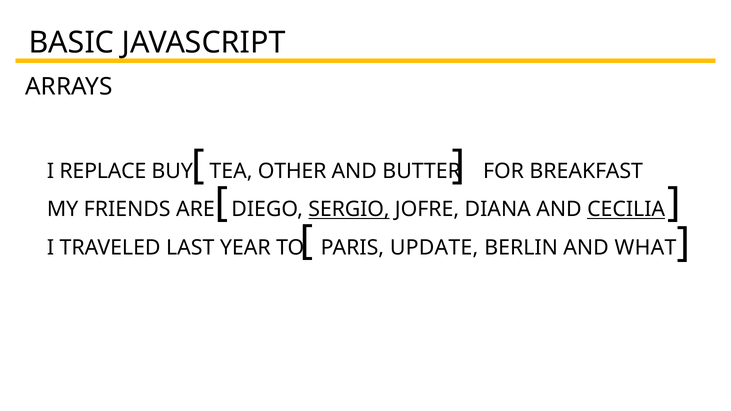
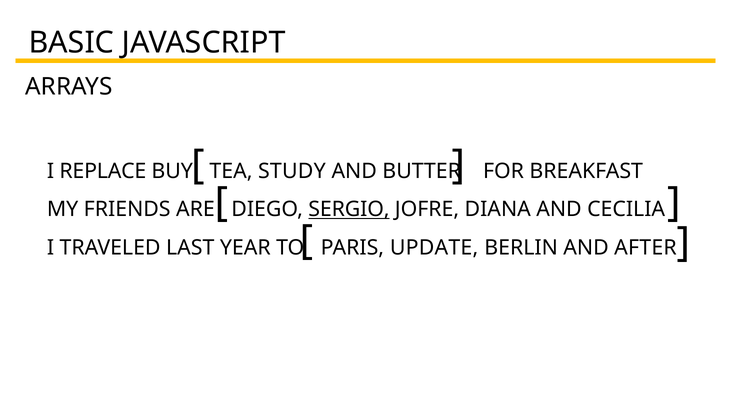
OTHER: OTHER -> STUDY
CECILIA underline: present -> none
WHAT: WHAT -> AFTER
